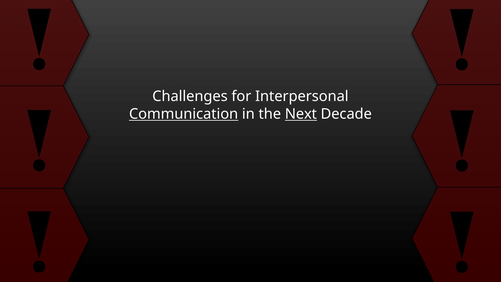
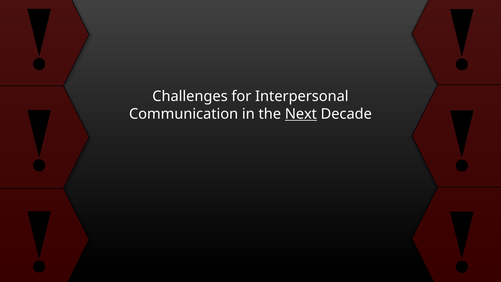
Communication underline: present -> none
